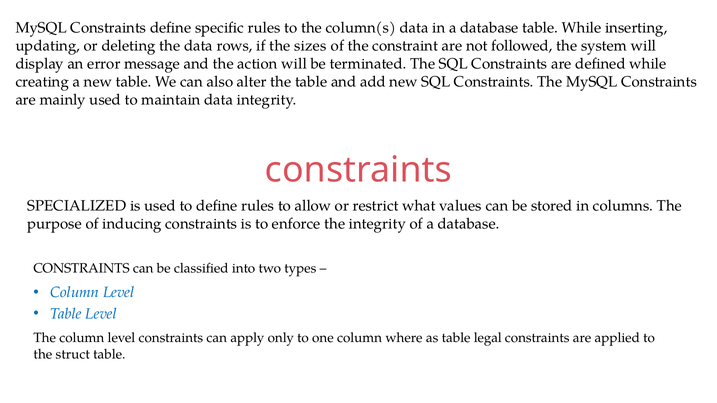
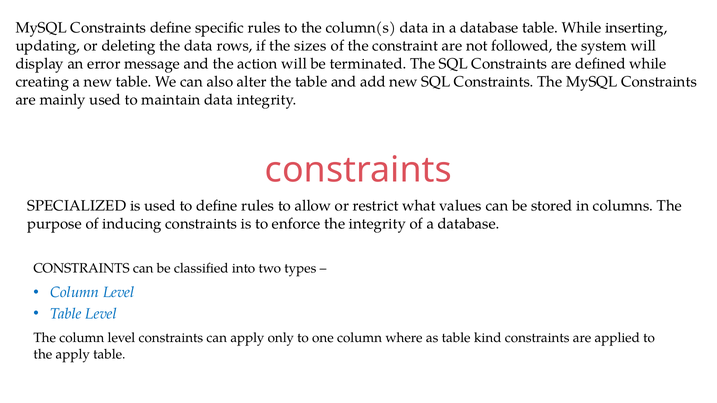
legal: legal -> kind
the struct: struct -> apply
